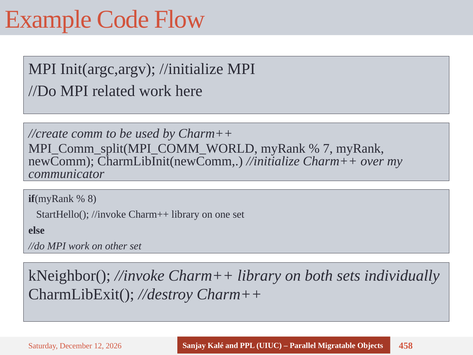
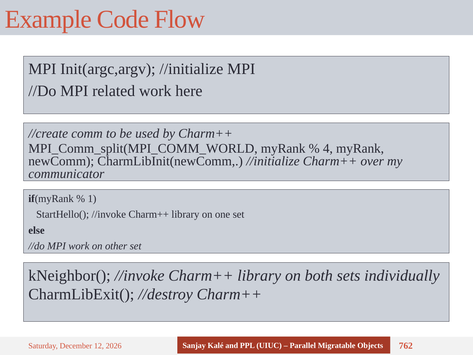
7: 7 -> 4
8: 8 -> 1
458: 458 -> 762
